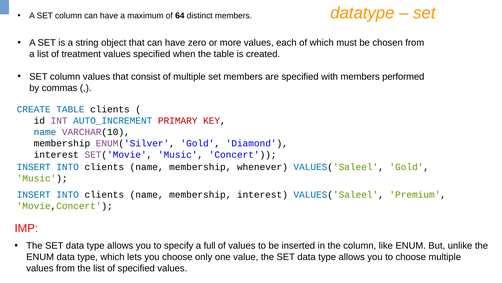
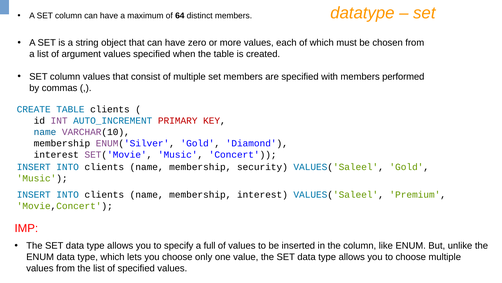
treatment: treatment -> argument
whenever: whenever -> security
